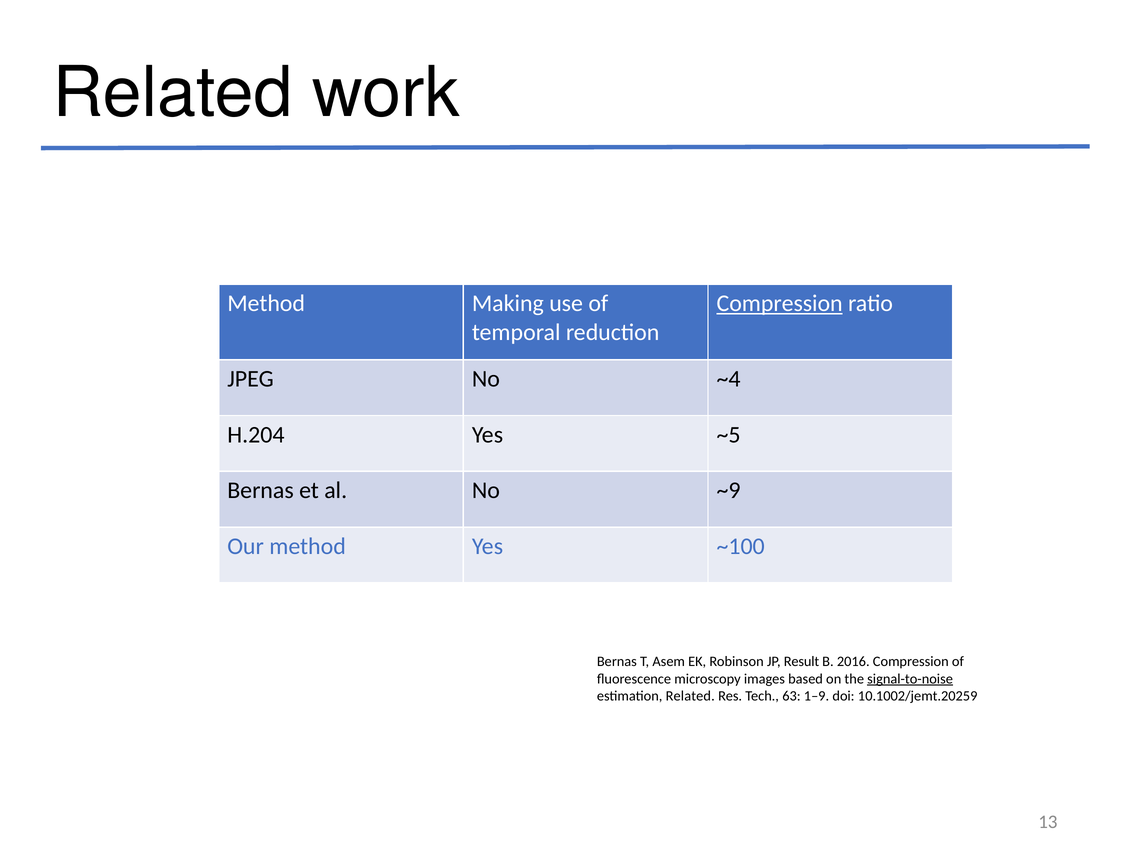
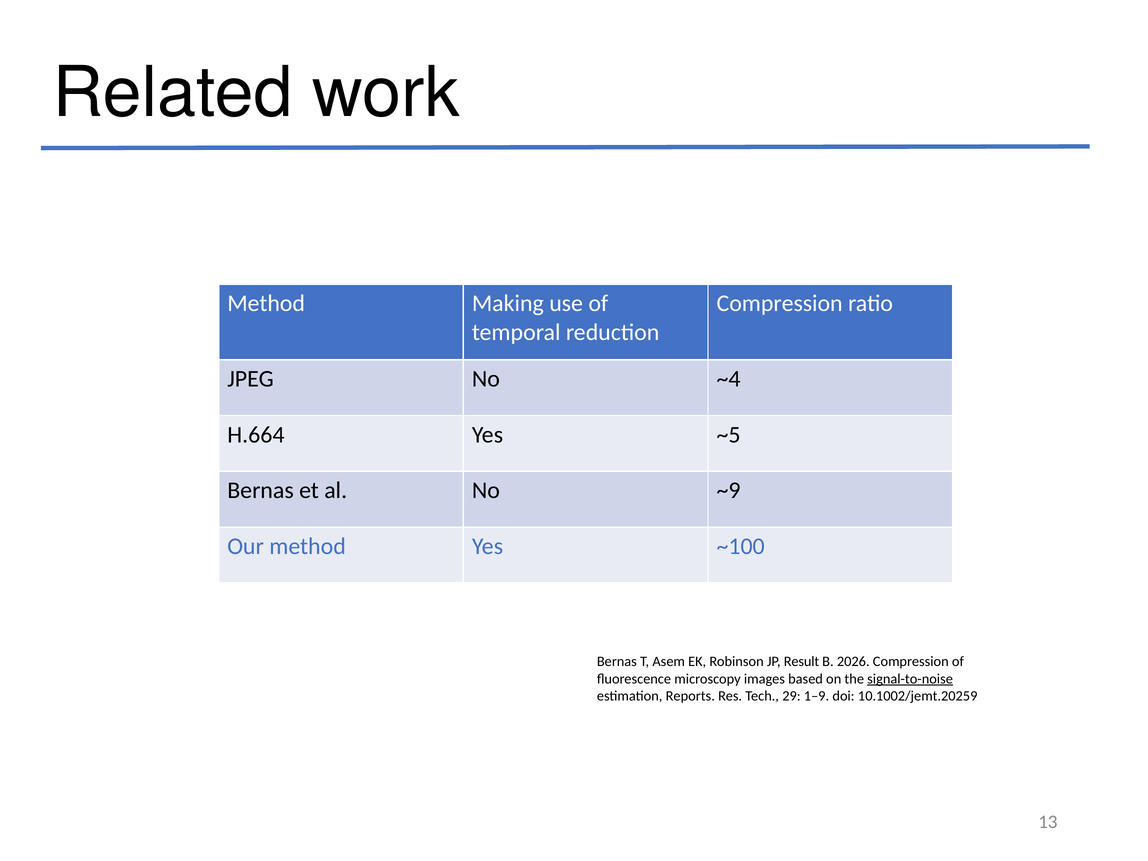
Compression at (780, 303) underline: present -> none
H.204: H.204 -> H.664
2016: 2016 -> 2026
estimation Related: Related -> Reports
63: 63 -> 29
